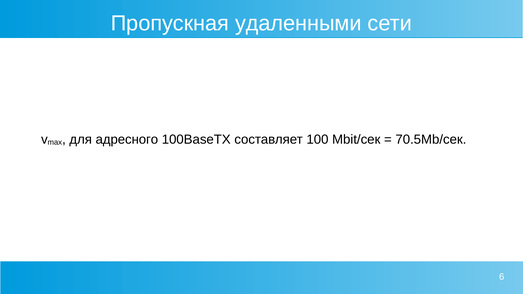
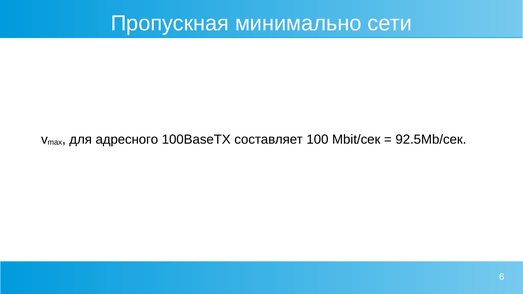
удаленными: удаленными -> минимально
70.5Mb/сек: 70.5Mb/сек -> 92.5Mb/сек
